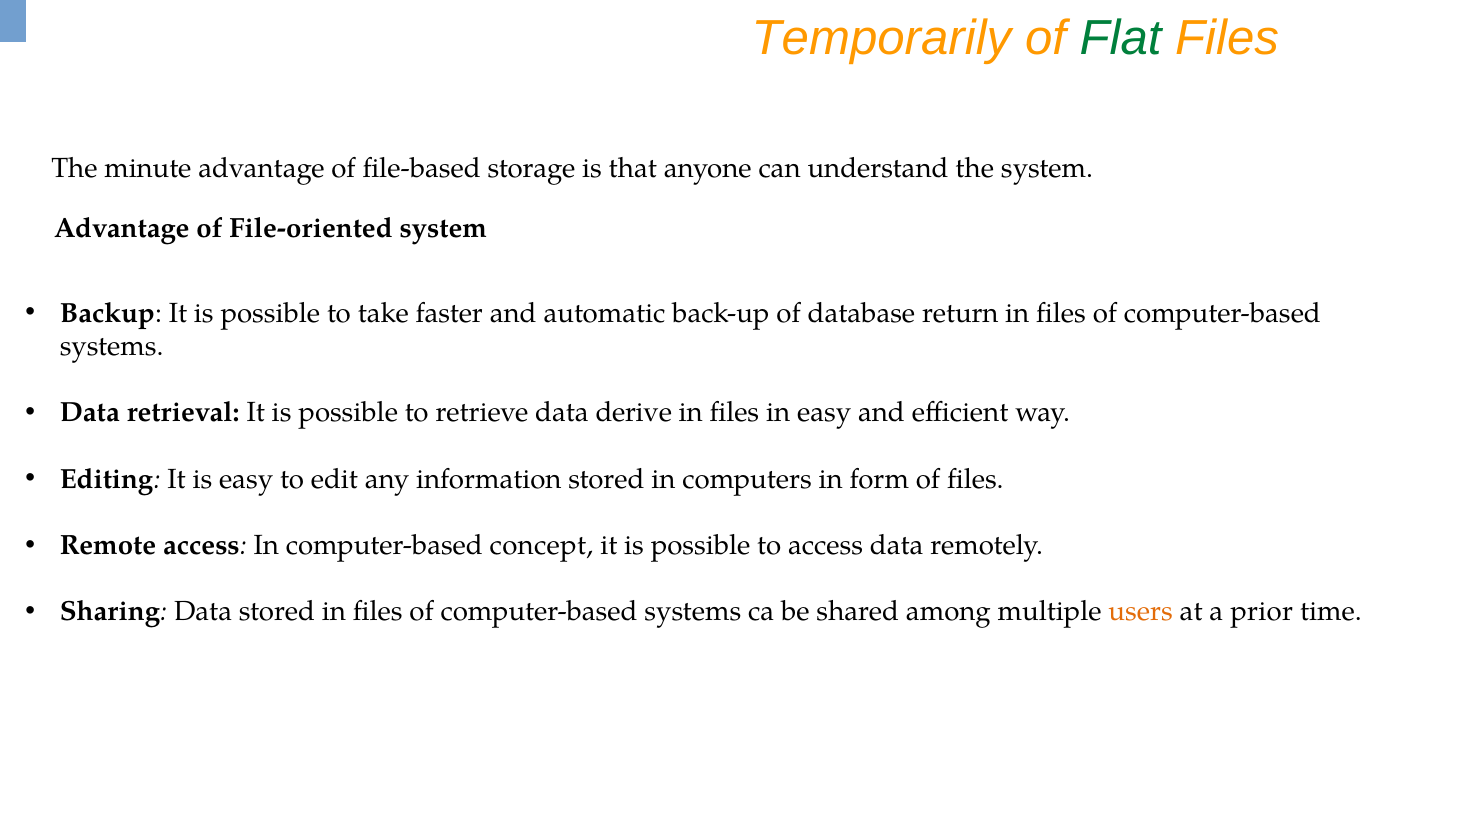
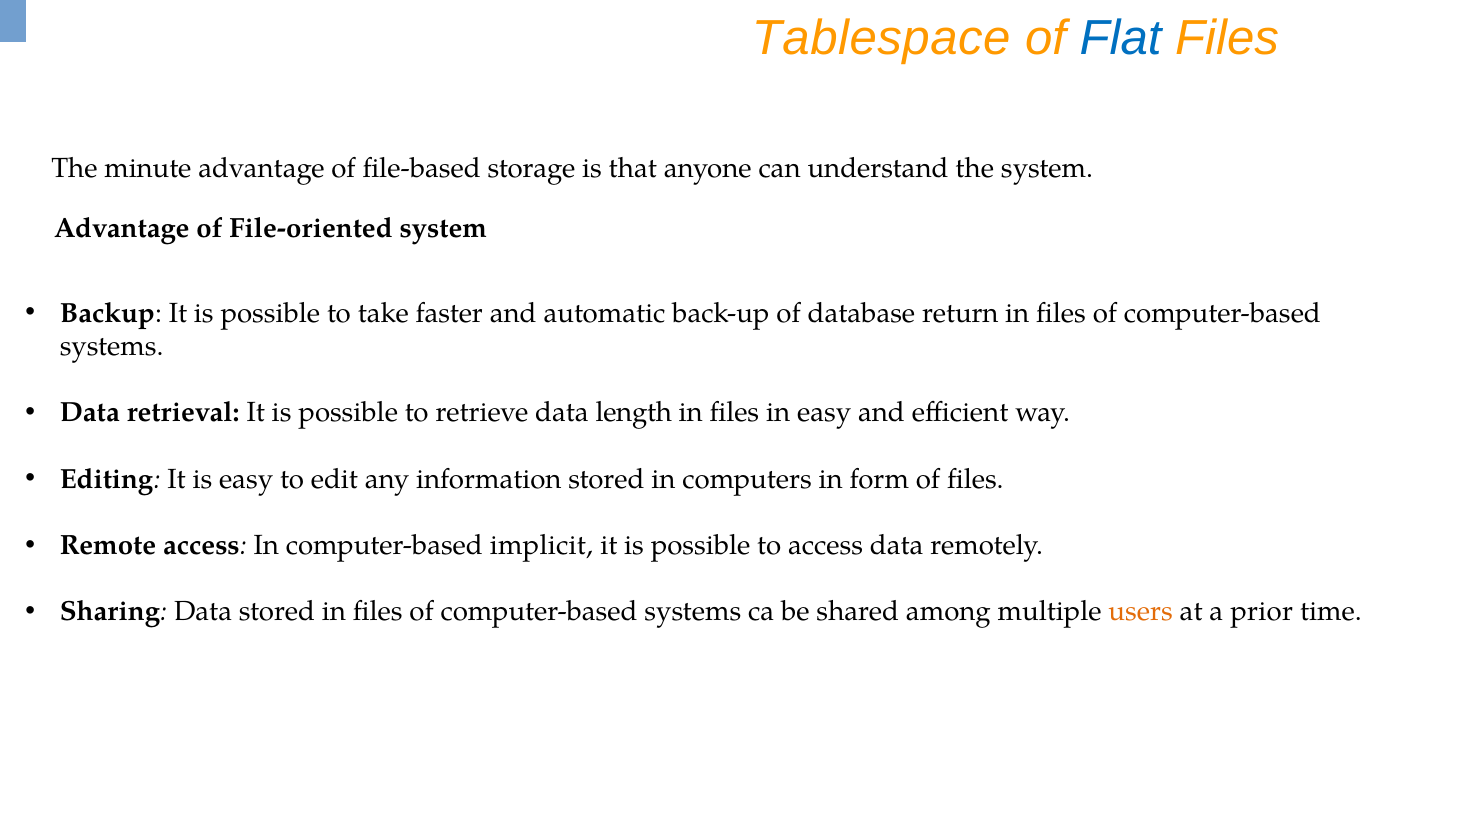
Temporarily: Temporarily -> Tablespace
Flat colour: green -> blue
derive: derive -> length
concept: concept -> implicit
